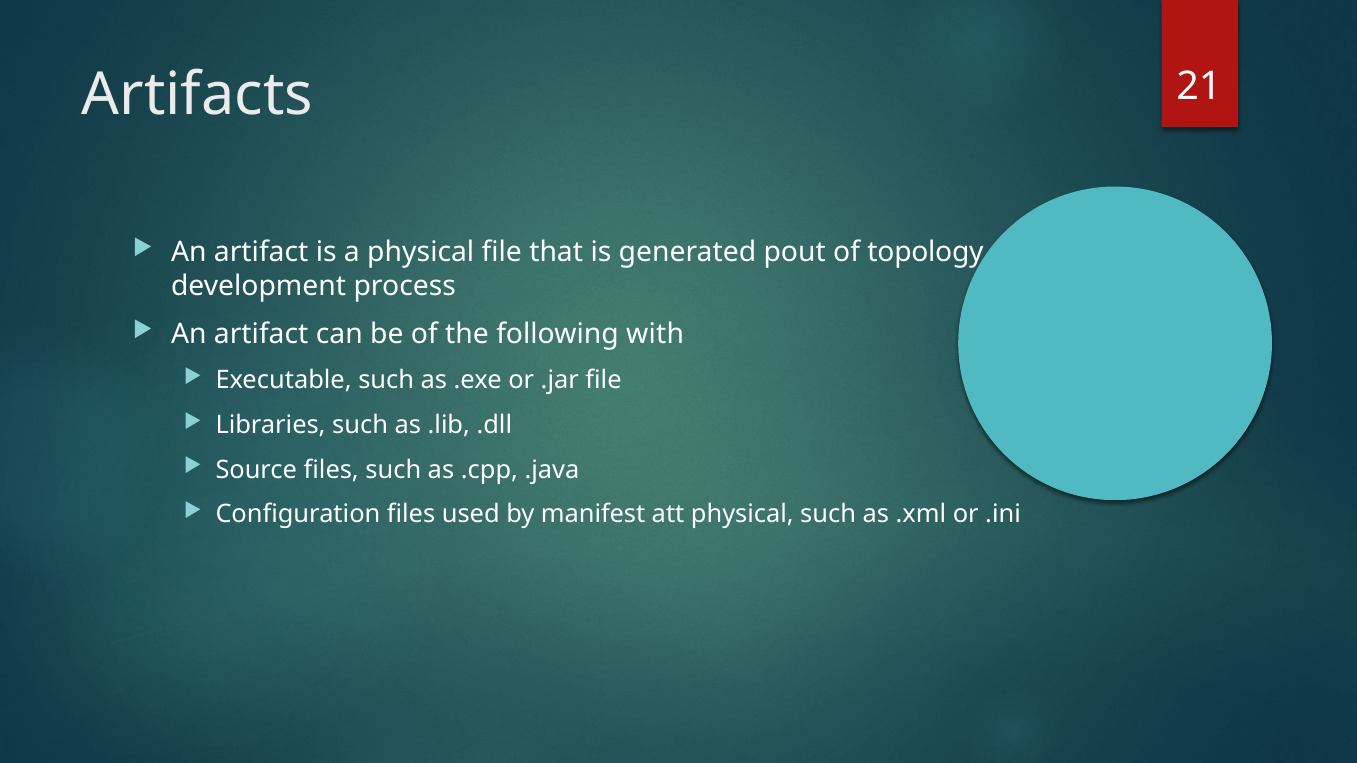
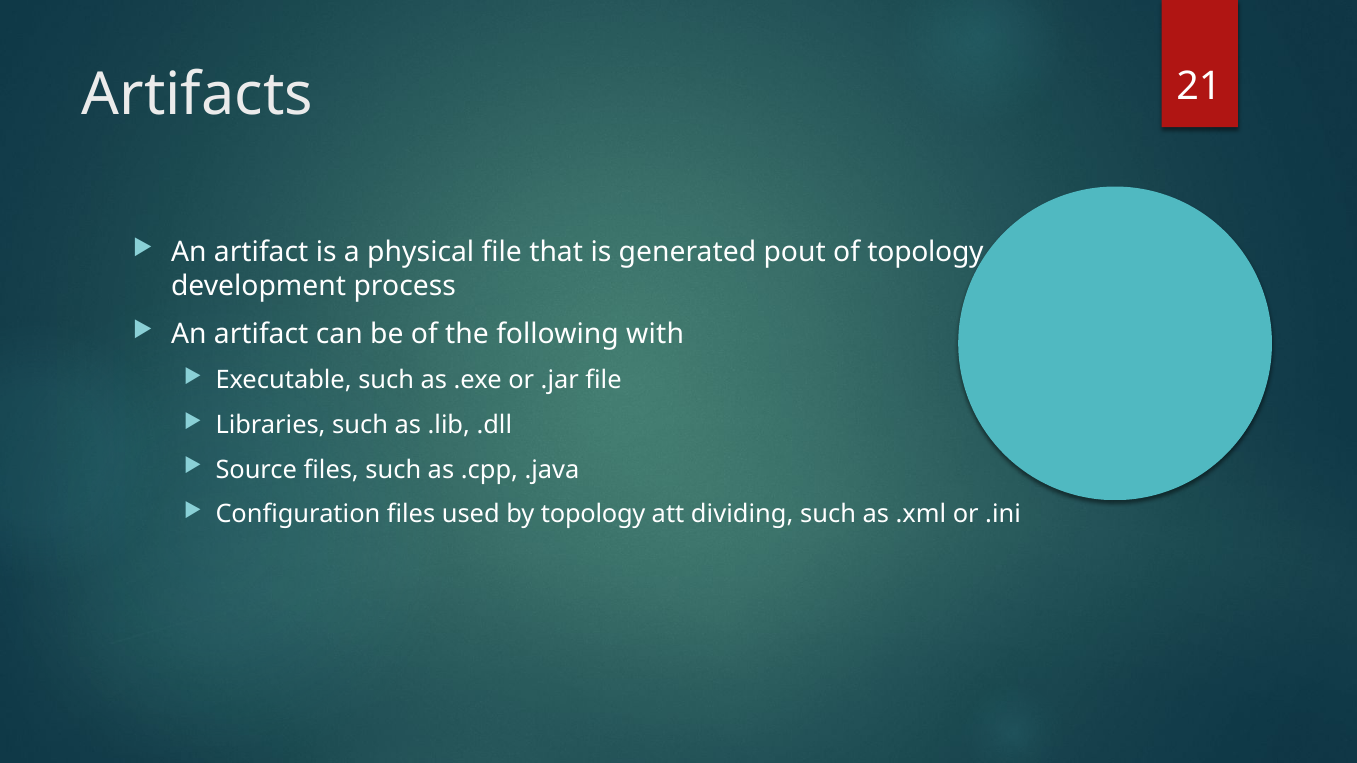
by manifest: manifest -> topology
att physical: physical -> dividing
